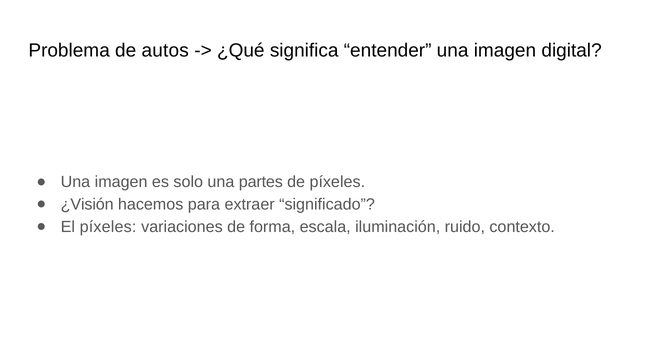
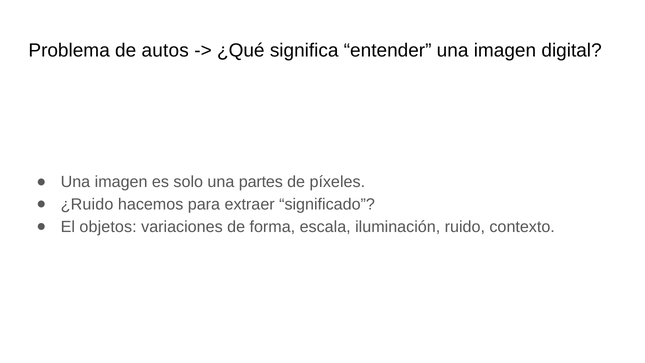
¿Visión: ¿Visión -> ¿Ruido
El píxeles: píxeles -> objetos
